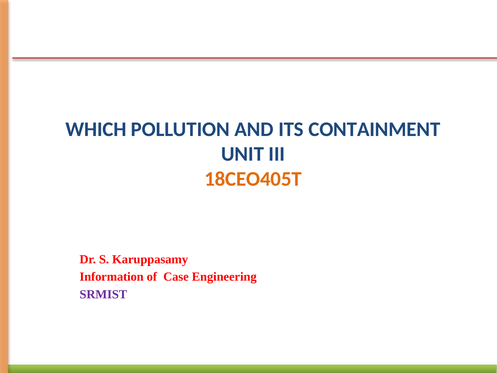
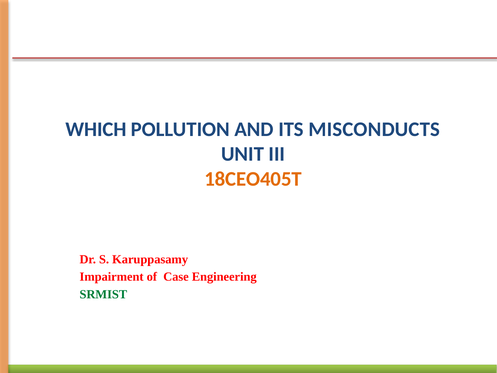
CONTAINMENT: CONTAINMENT -> MISCONDUCTS
Information: Information -> Impairment
SRMIST colour: purple -> green
